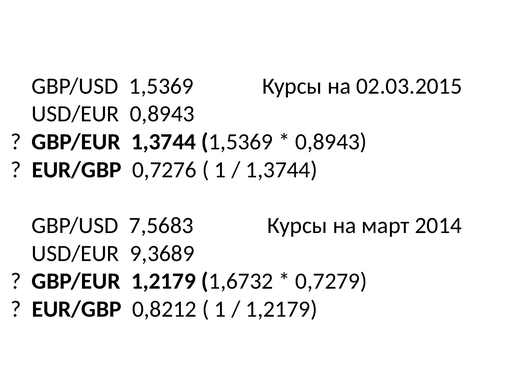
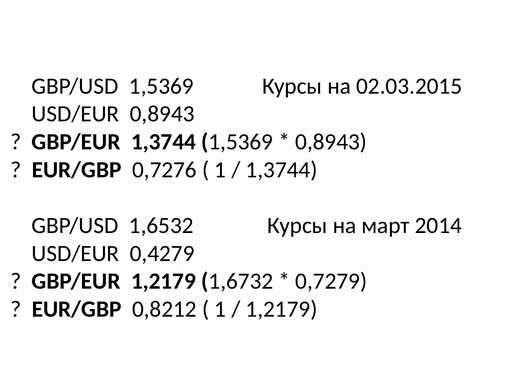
7,5683: 7,5683 -> 1,6532
9,3689: 9,3689 -> 0,4279
